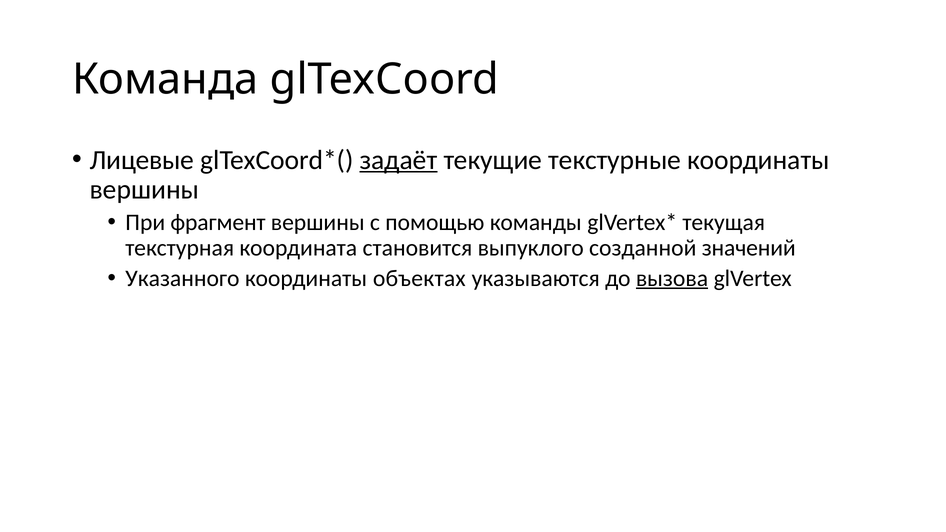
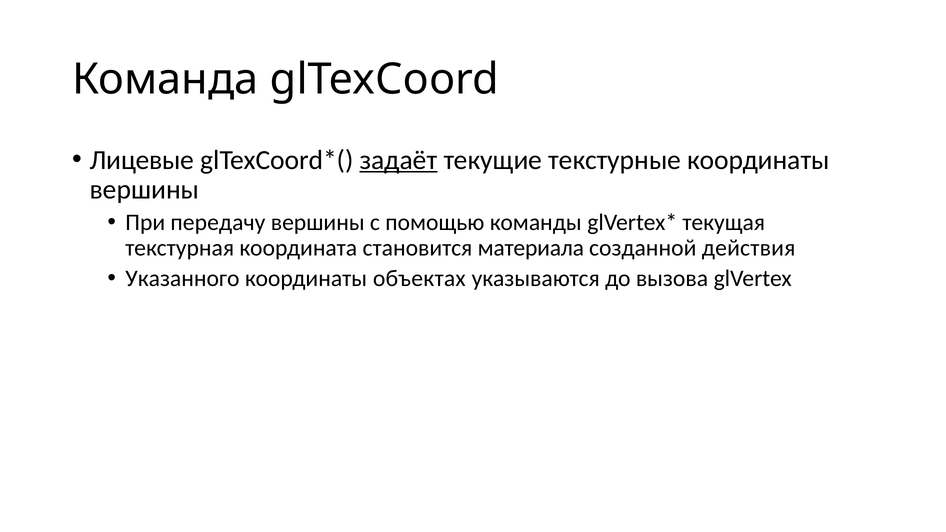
фрагмент: фрагмент -> передачу
выпуклого: выпуклого -> материала
значений: значений -> действия
вызова underline: present -> none
